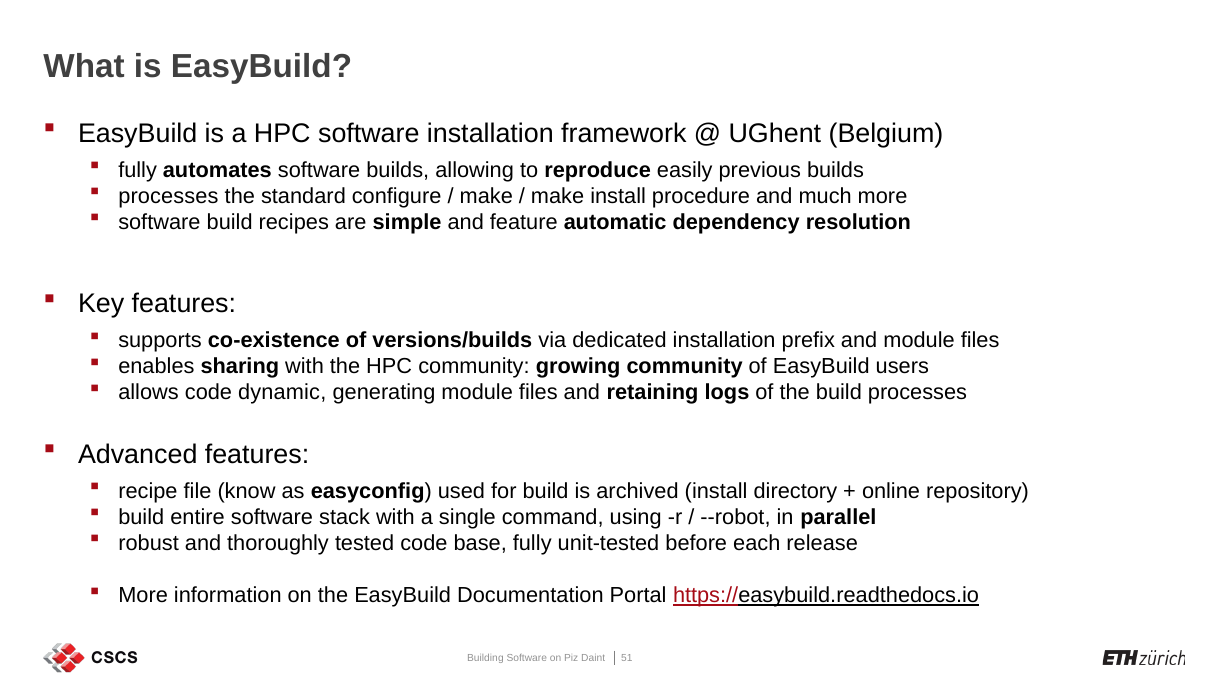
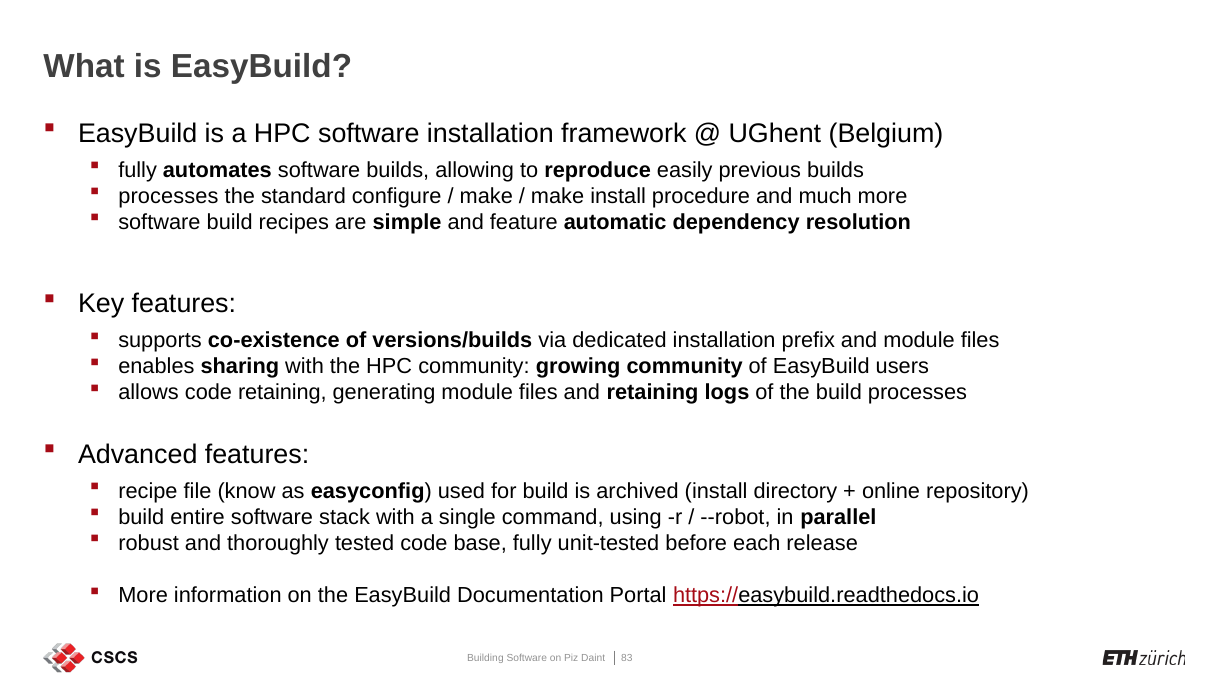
code dynamic: dynamic -> retaining
51: 51 -> 83
